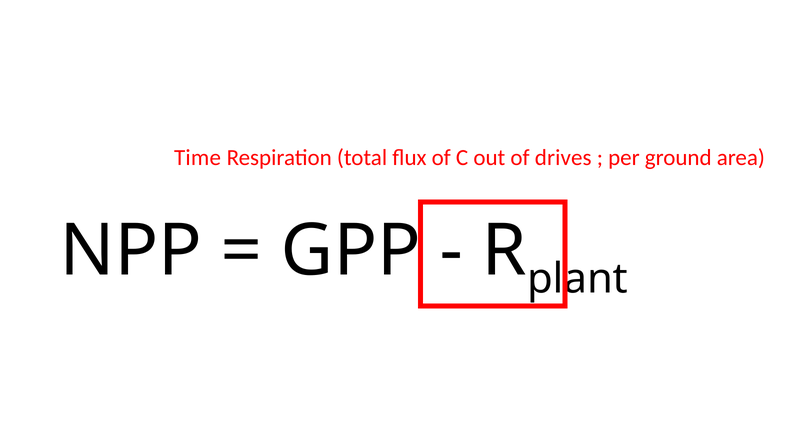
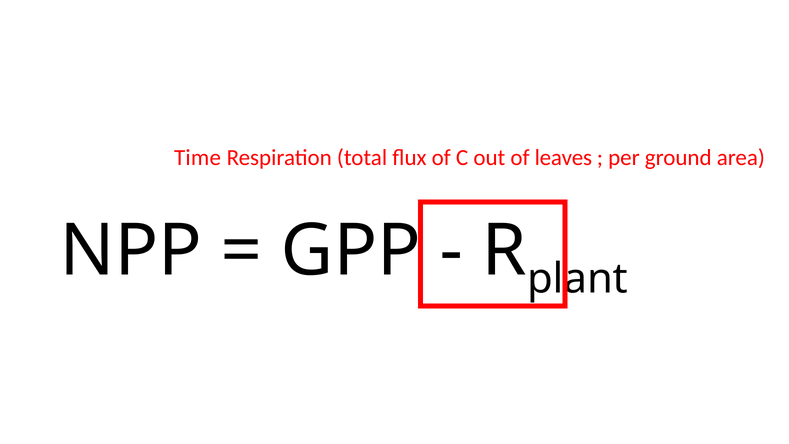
drives: drives -> leaves
